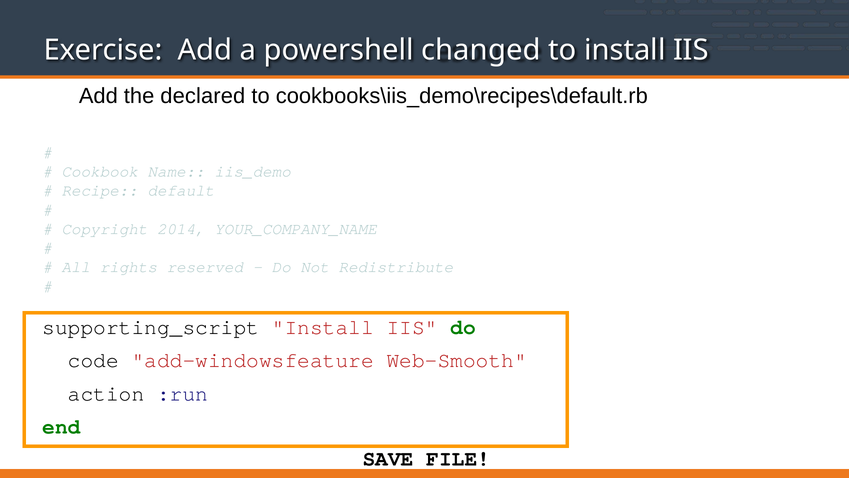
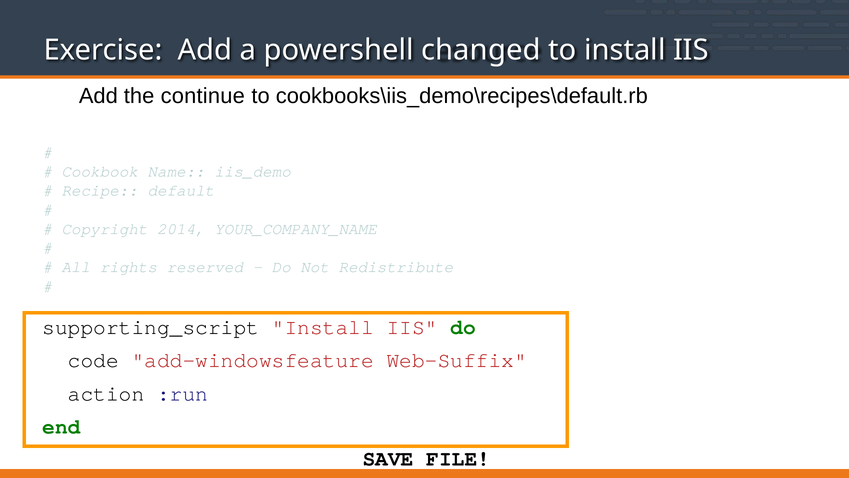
declared: declared -> continue
Web-Smooth: Web-Smooth -> Web-Suffix
